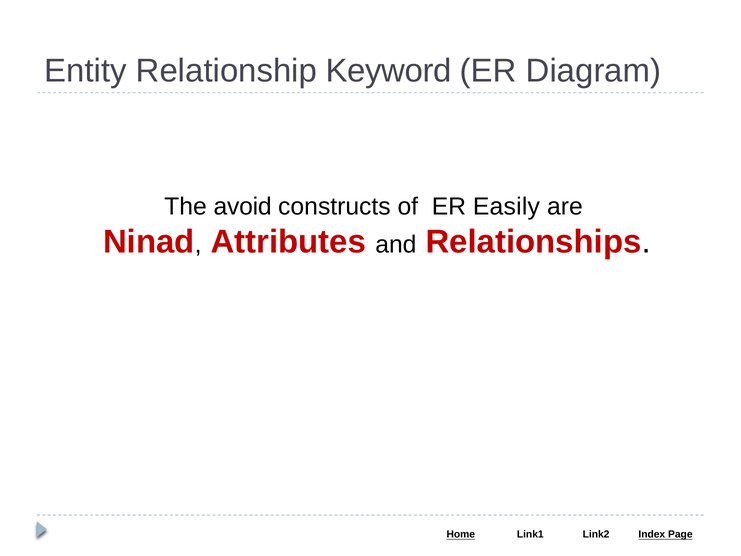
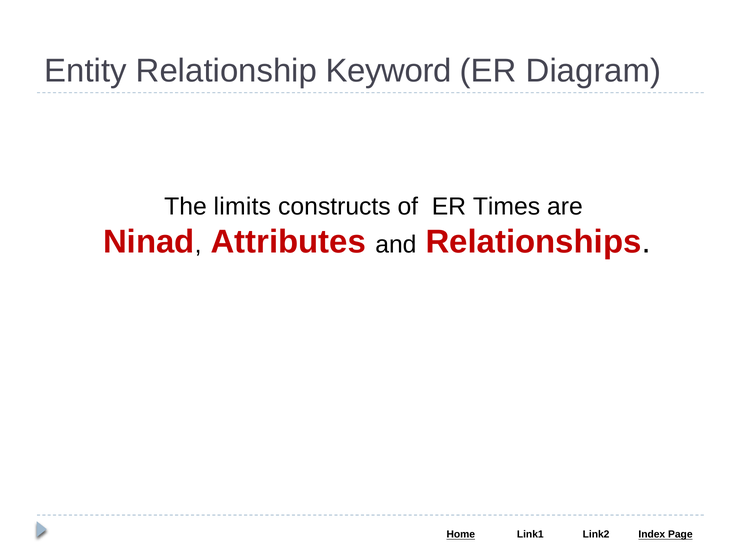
avoid: avoid -> limits
Easily: Easily -> Times
